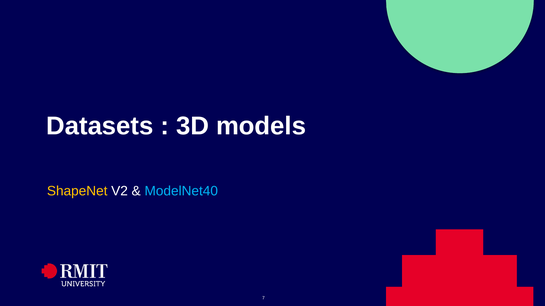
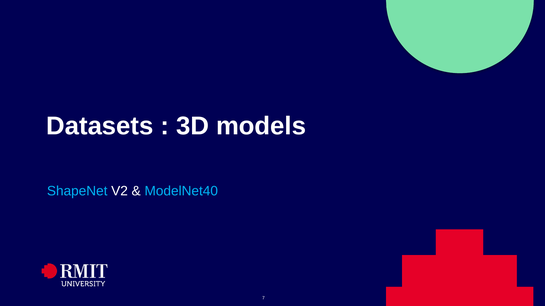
ShapeNet colour: yellow -> light blue
